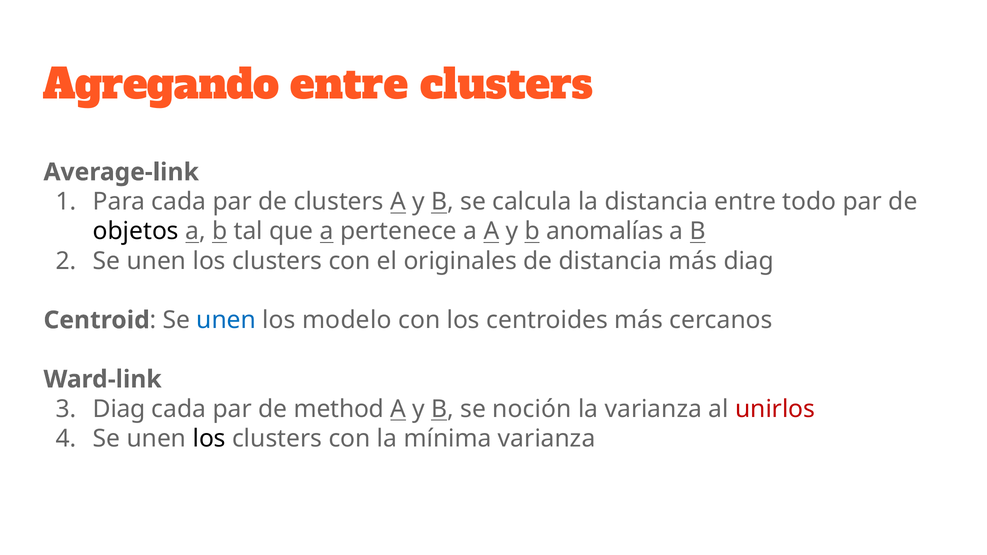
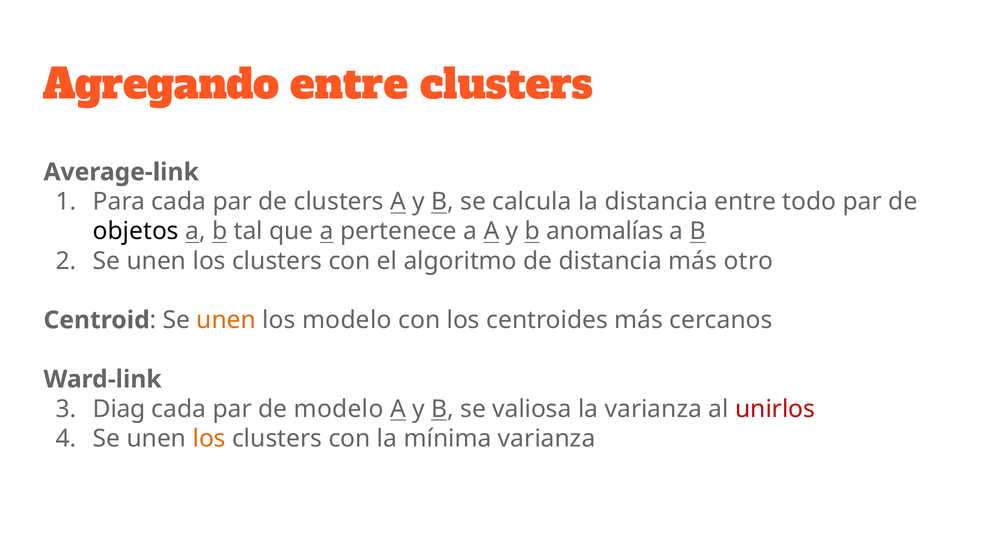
originales: originales -> algoritmo
más diag: diag -> otro
unen at (226, 320) colour: blue -> orange
de method: method -> modelo
noción: noción -> valiosa
los at (209, 439) colour: black -> orange
